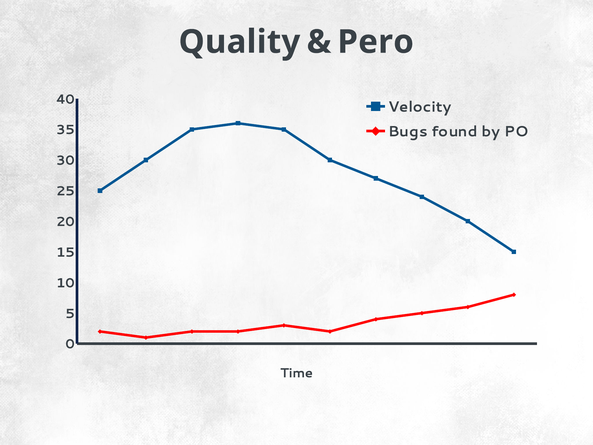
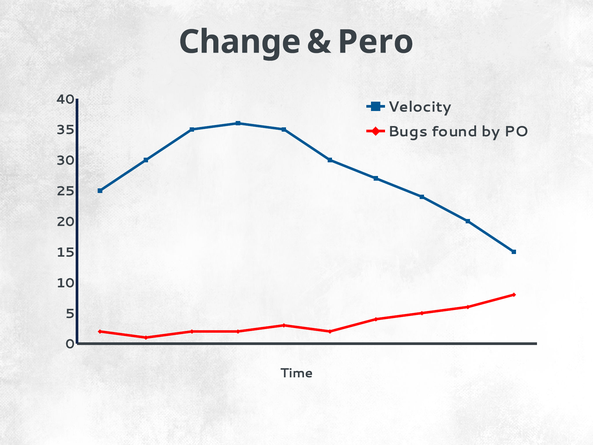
Quality: Quality -> Change
